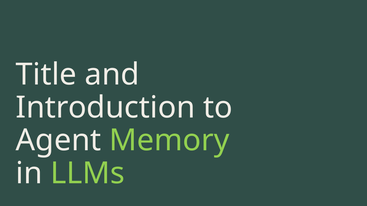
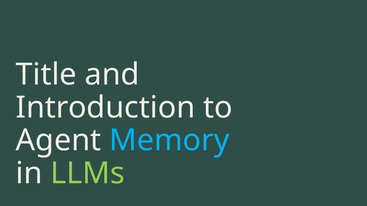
Memory colour: light green -> light blue
